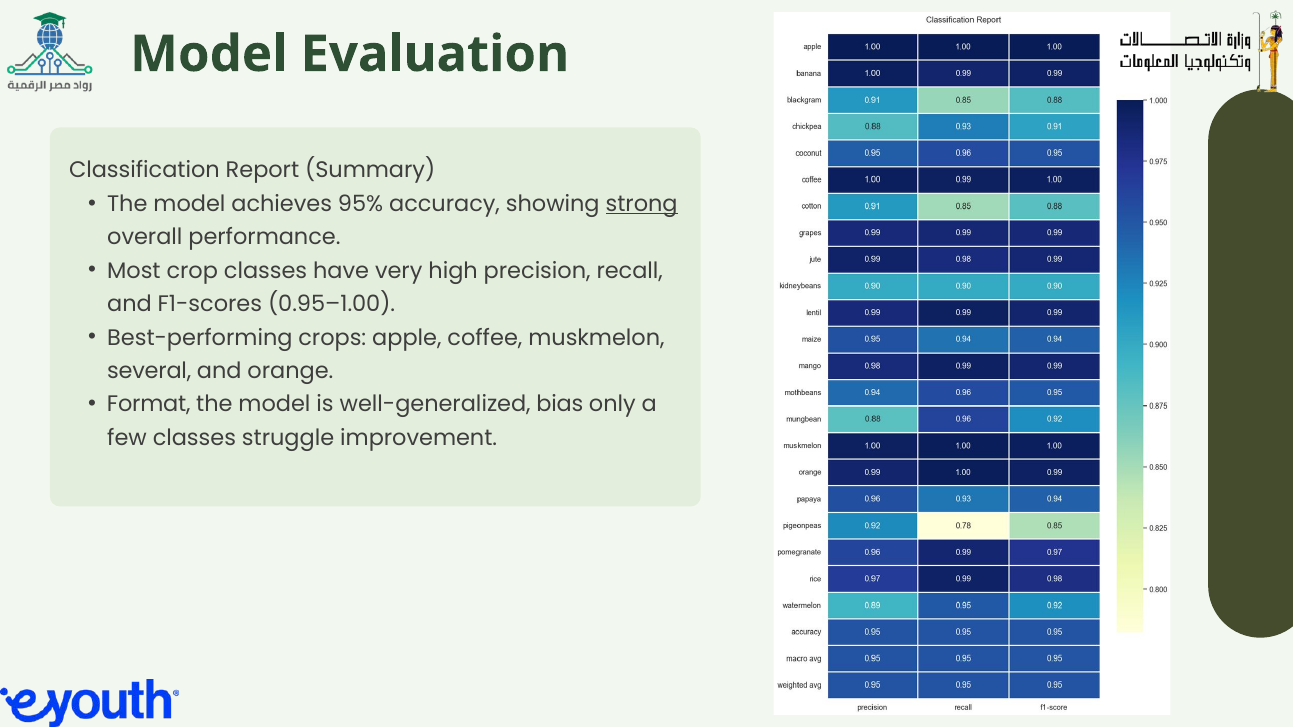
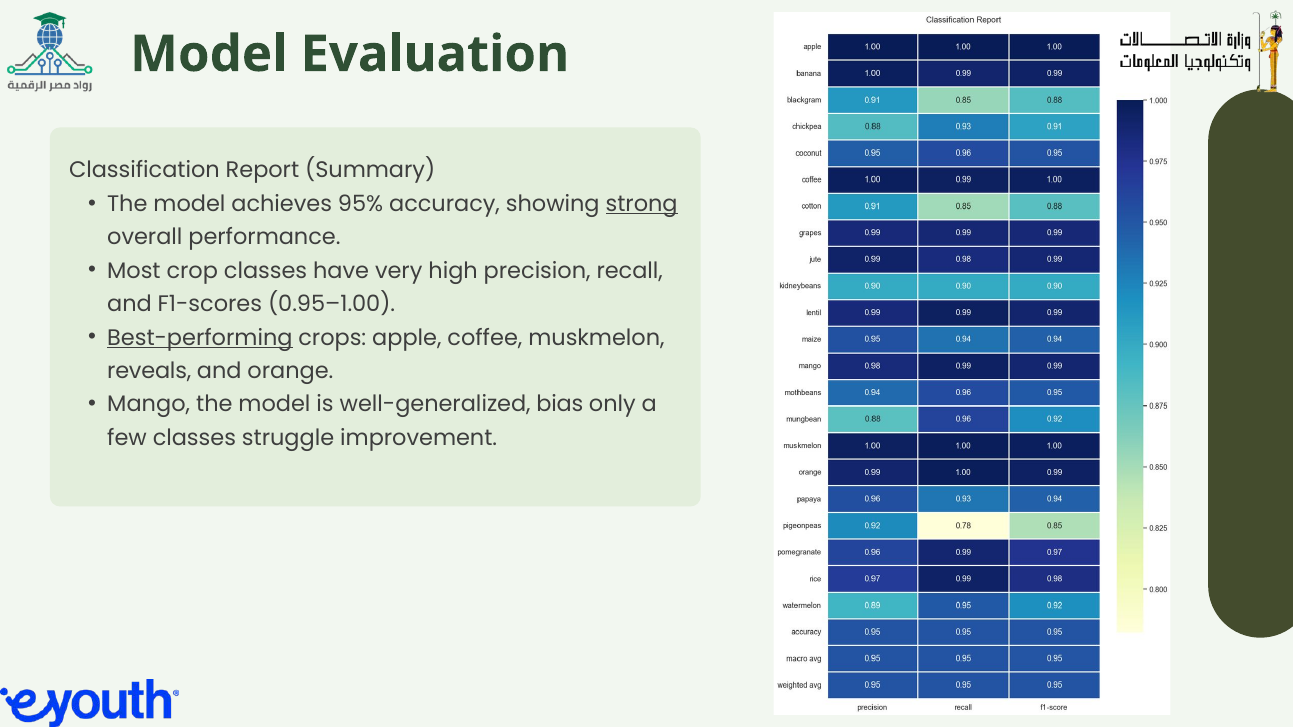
Best-performing underline: none -> present
several: several -> reveals
Format: Format -> Mango
